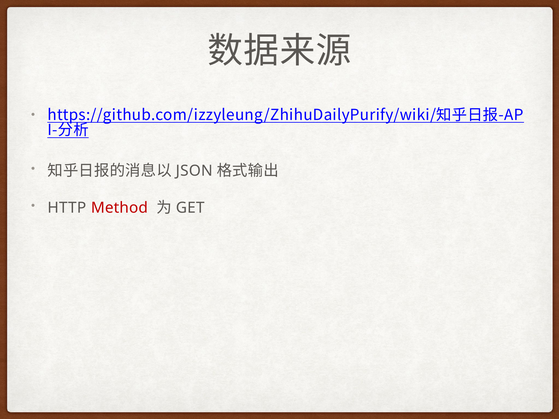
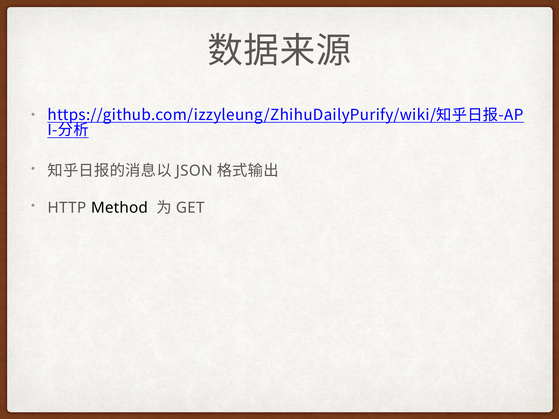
Method colour: red -> black
